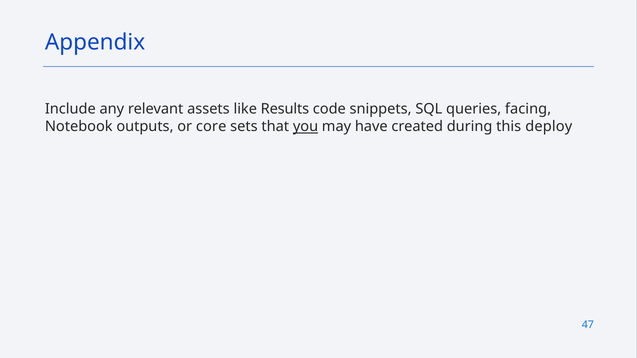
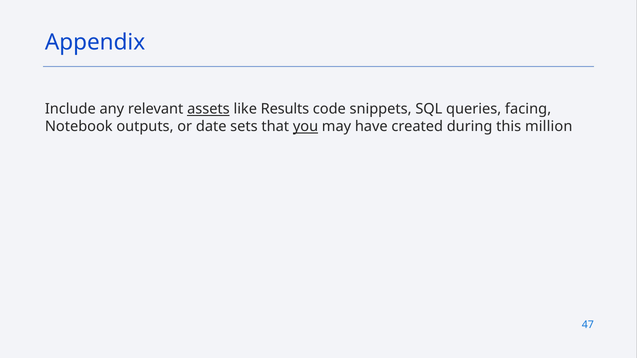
assets underline: none -> present
core: core -> date
deploy: deploy -> million
